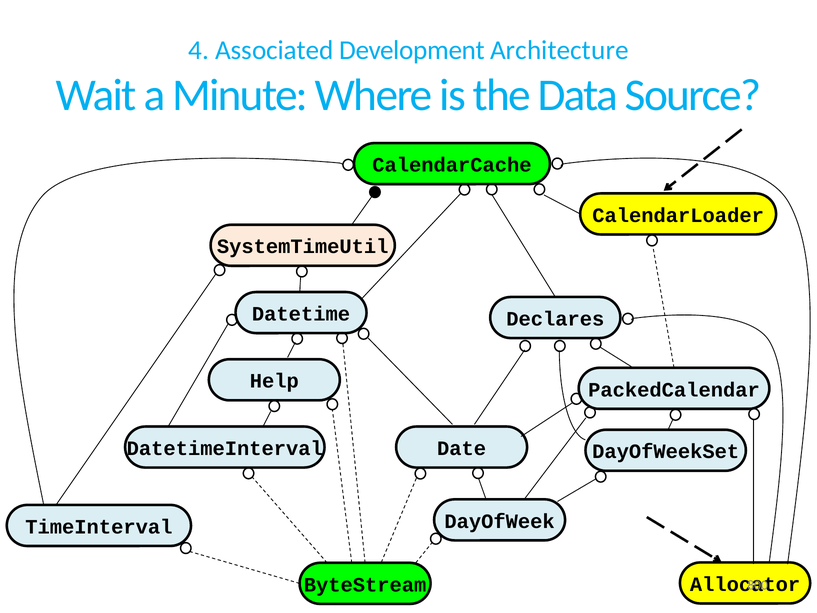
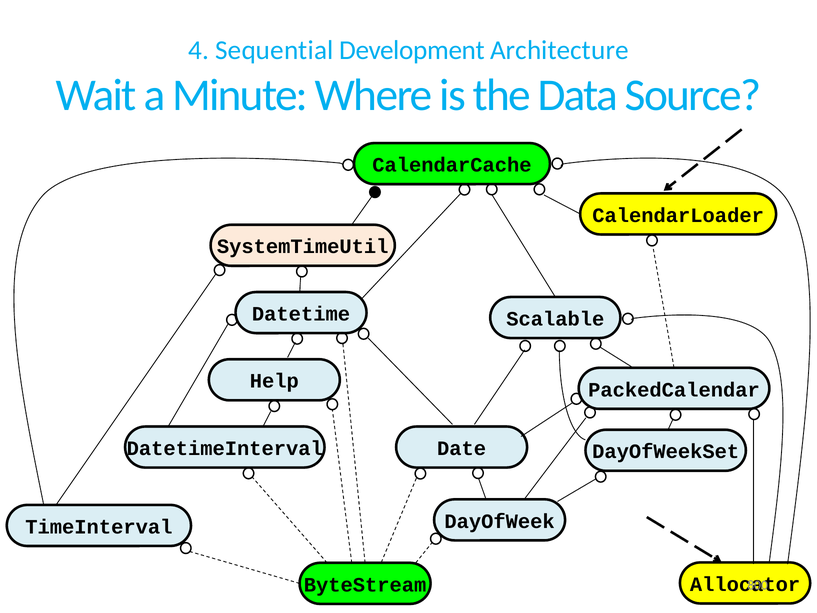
Associated: Associated -> Sequential
Declares: Declares -> Scalable
